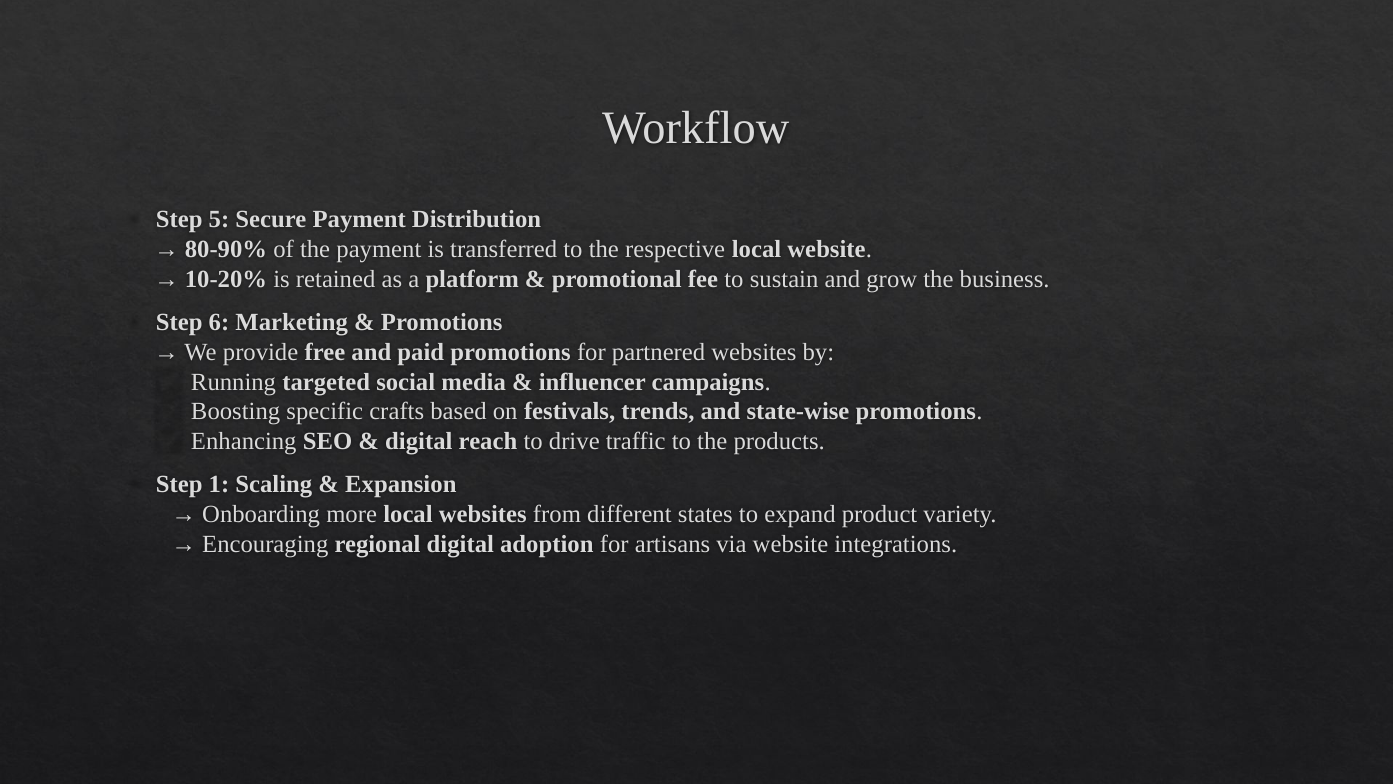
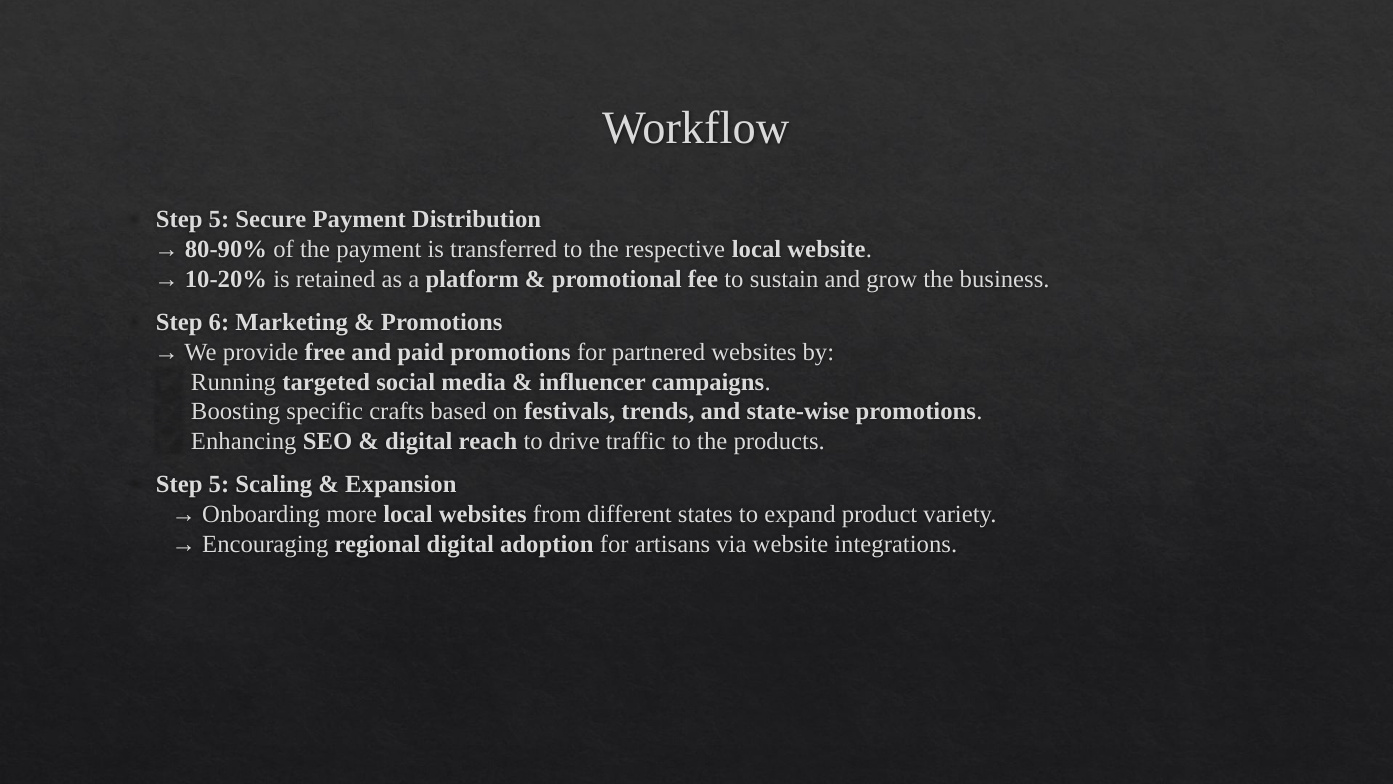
1 at (219, 484): 1 -> 5
